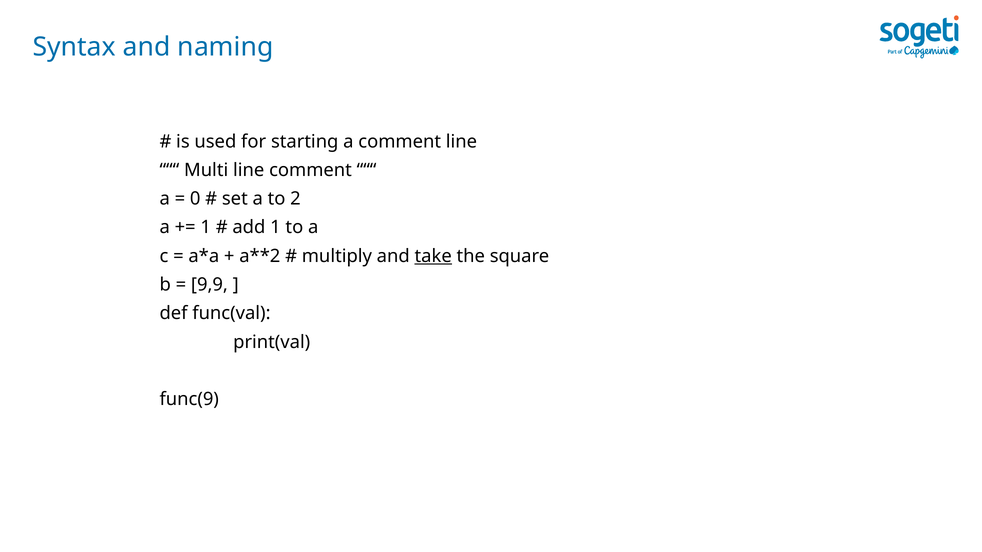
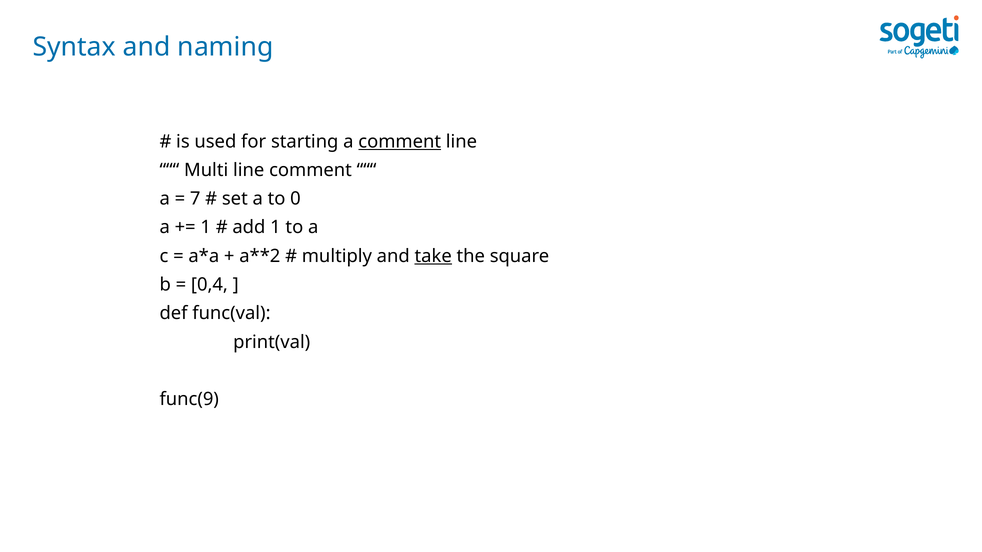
comment at (400, 142) underline: none -> present
0: 0 -> 7
2: 2 -> 0
9,9: 9,9 -> 0,4
